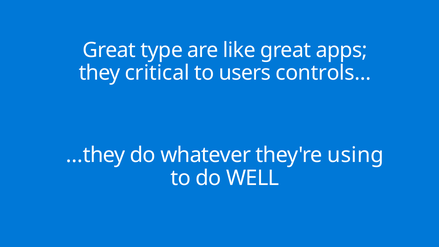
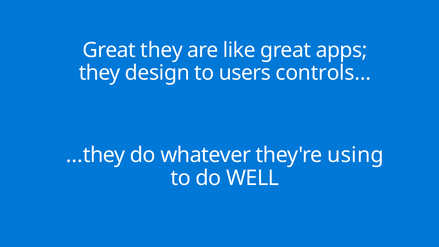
Great type: type -> they
critical: critical -> design
